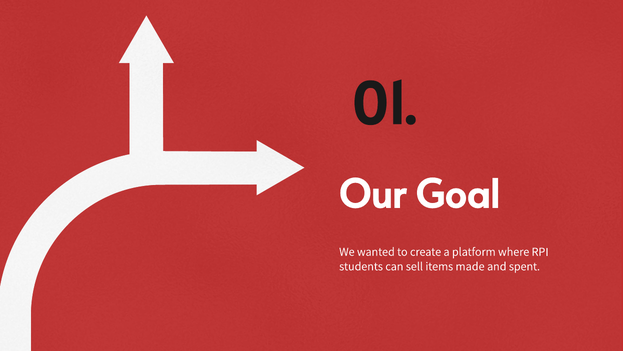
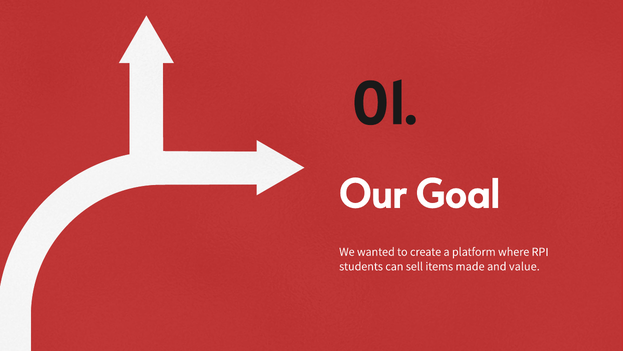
spent: spent -> value
